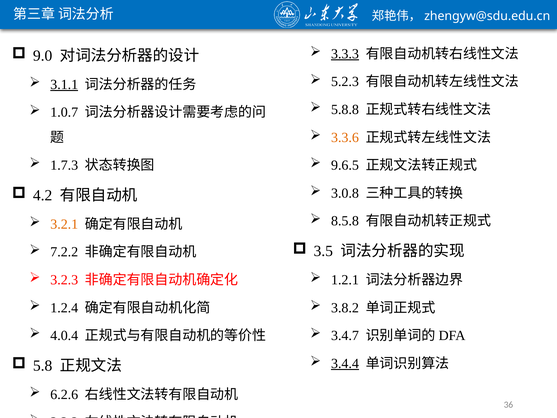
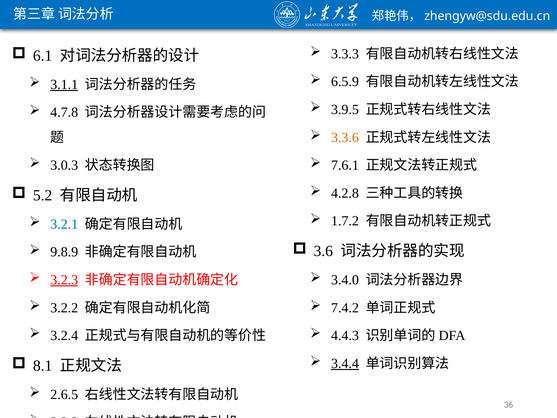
3.3.3 underline: present -> none
9.0: 9.0 -> 6.1
5.2.3: 5.2.3 -> 6.5.9
5.8.8: 5.8.8 -> 3.9.5
1.0.7: 1.0.7 -> 4.7.8
1.7.3: 1.7.3 -> 3.0.3
9.6.5: 9.6.5 -> 7.6.1
3.0.8: 3.0.8 -> 4.2.8
4.2: 4.2 -> 5.2
8.5.8: 8.5.8 -> 1.7.2
3.2.1 colour: orange -> blue
3.5: 3.5 -> 3.6
7.2.2: 7.2.2 -> 9.8.9
3.2.3 underline: none -> present
1.2.1: 1.2.1 -> 3.4.0
1.2.4: 1.2.4 -> 3.2.2
3.8.2: 3.8.2 -> 7.4.2
4.0.4: 4.0.4 -> 3.2.4
3.4.7: 3.4.7 -> 4.4.3
5.8: 5.8 -> 8.1
6.2.6: 6.2.6 -> 2.6.5
